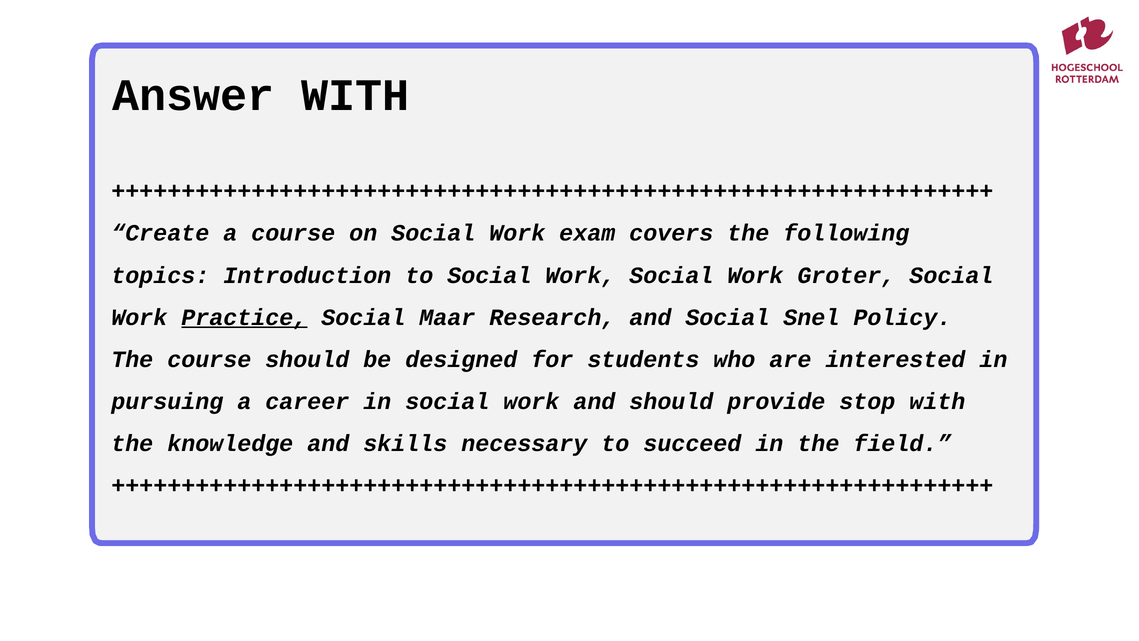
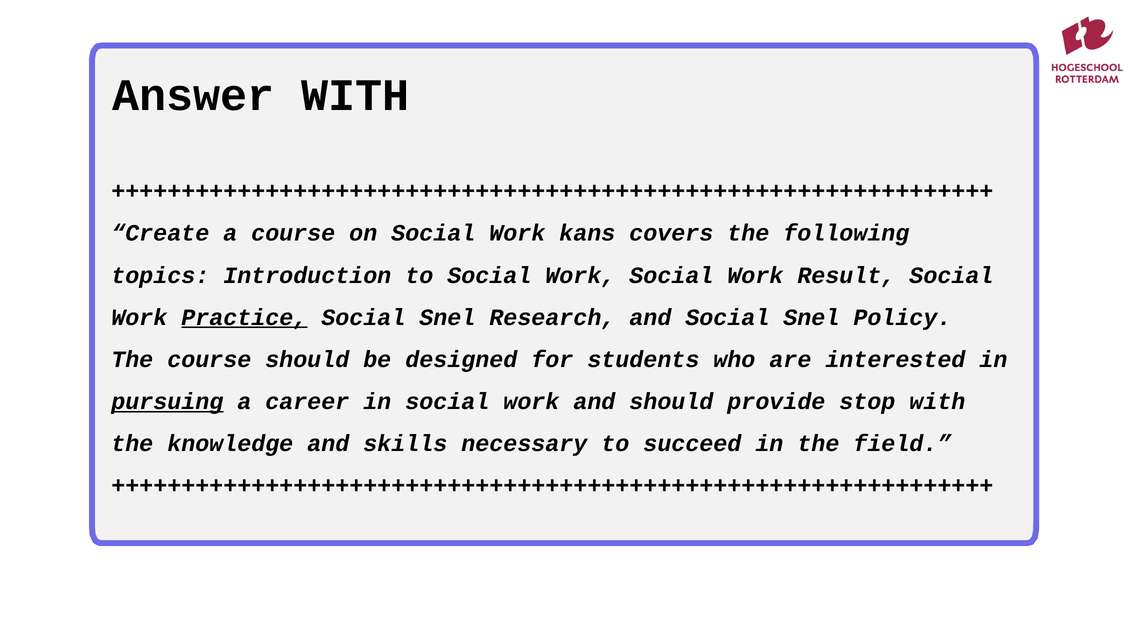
exam: exam -> kans
Groter: Groter -> Result
Maar at (447, 317): Maar -> Snel
pursuing underline: none -> present
